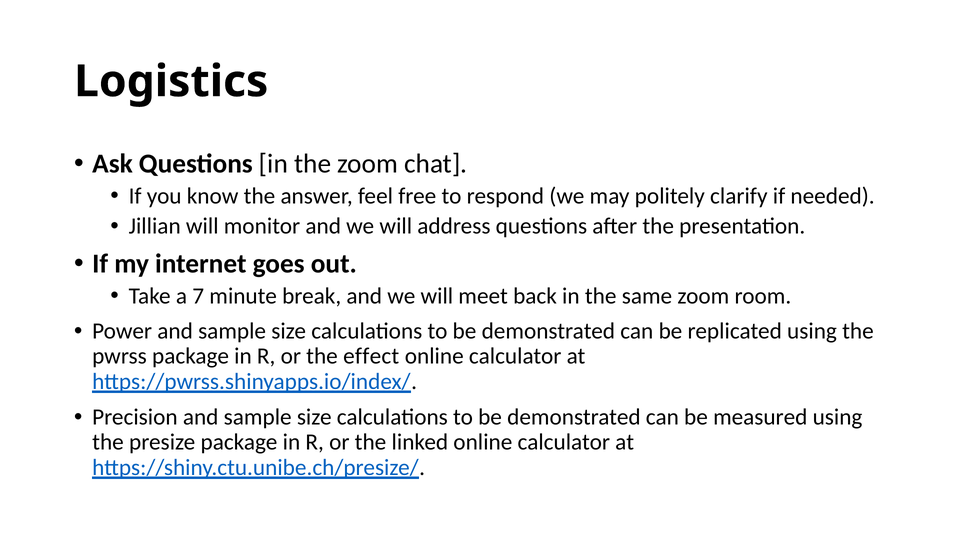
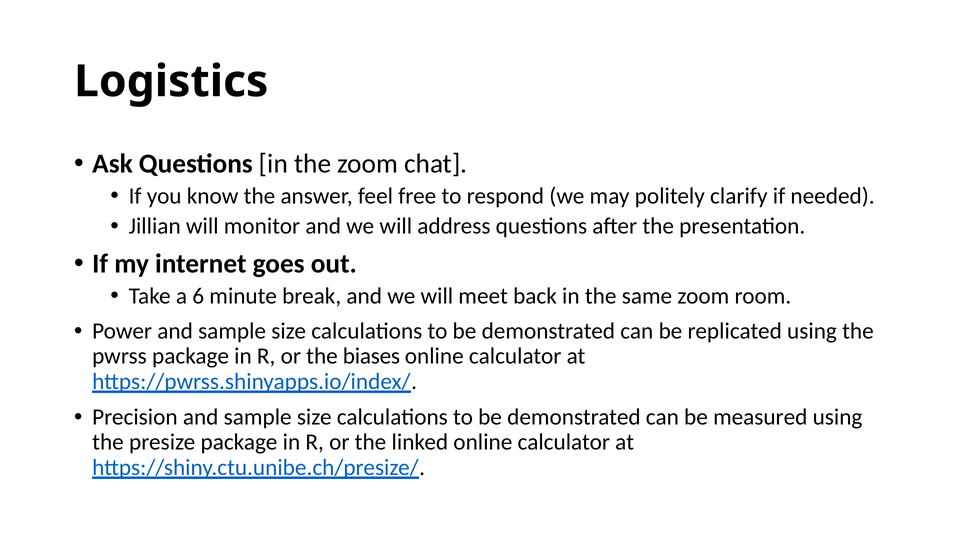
7: 7 -> 6
effect: effect -> biases
